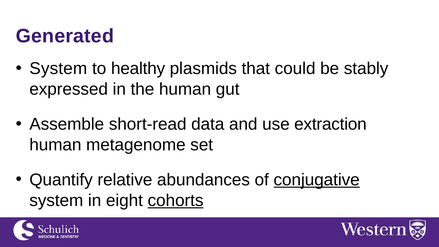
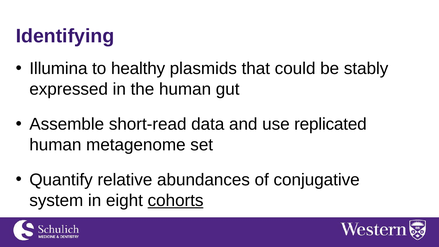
Generated: Generated -> Identifying
System at (58, 69): System -> Illumina
extraction: extraction -> replicated
conjugative underline: present -> none
